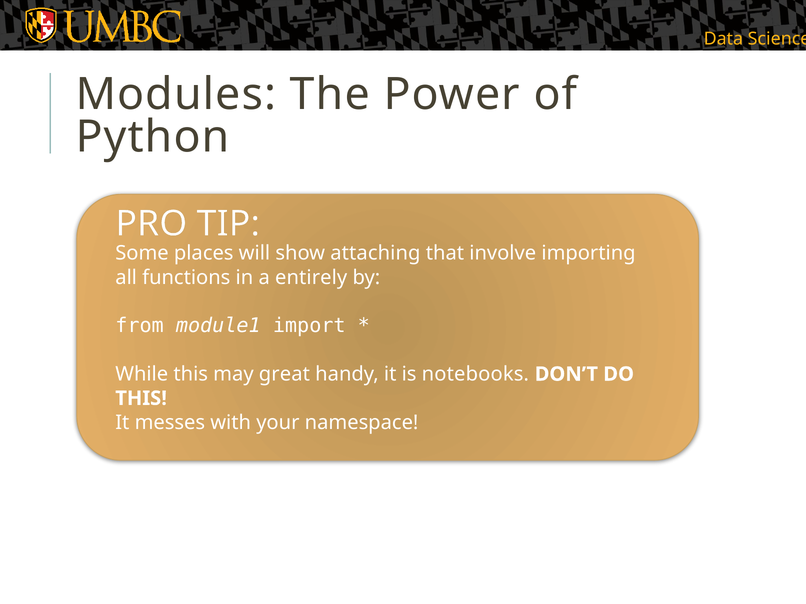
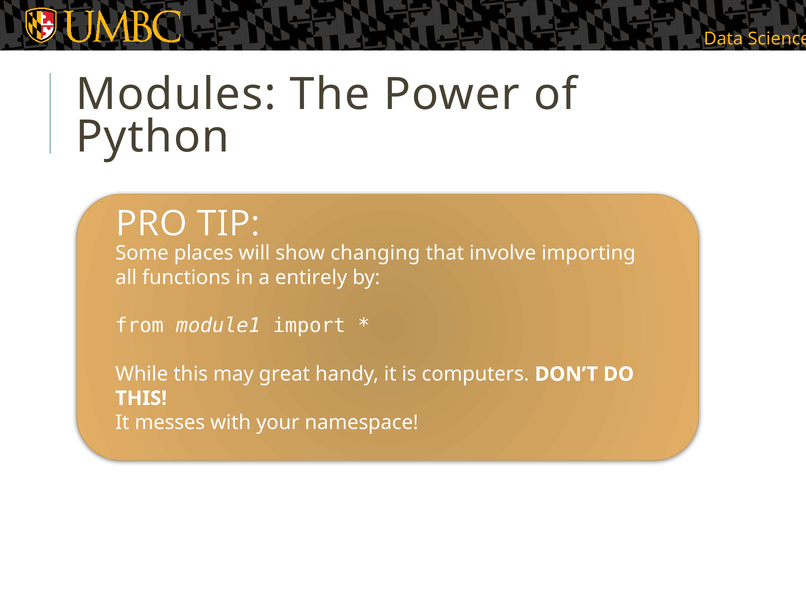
attaching: attaching -> changing
notebooks: notebooks -> computers
